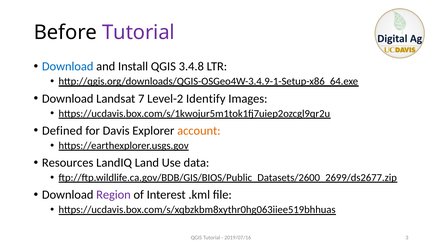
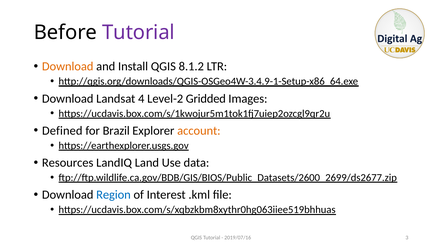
Download at (68, 66) colour: blue -> orange
3.4.8: 3.4.8 -> 8.1.2
7: 7 -> 4
Identify: Identify -> Gridded
Davis: Davis -> Brazil
Region colour: purple -> blue
